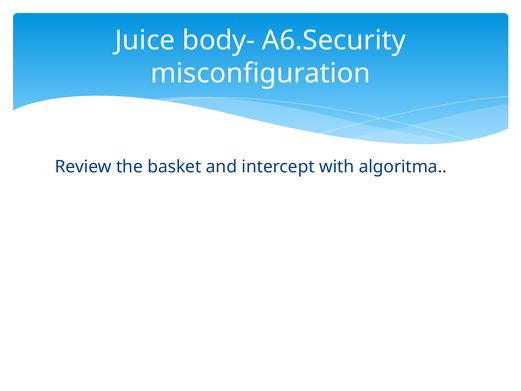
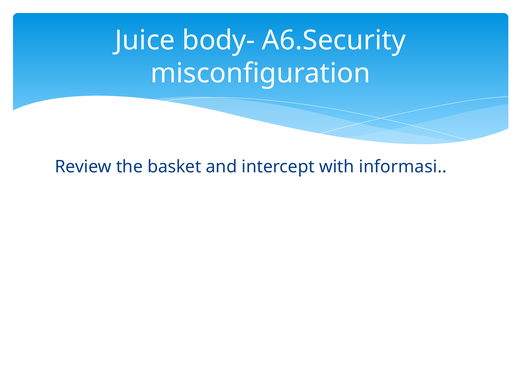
algoritma: algoritma -> informasi
